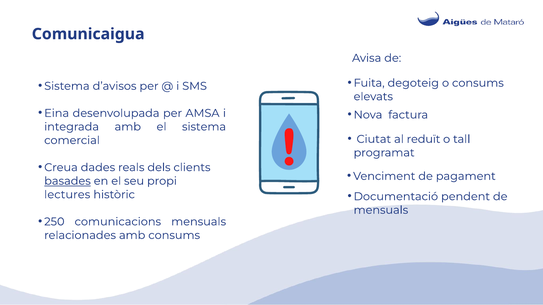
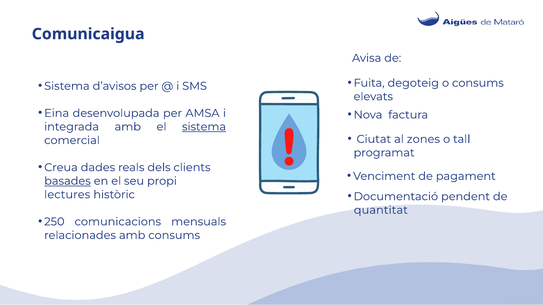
sistema at (204, 127) underline: none -> present
reduït: reduït -> zones
mensuals at (381, 210): mensuals -> quantitat
